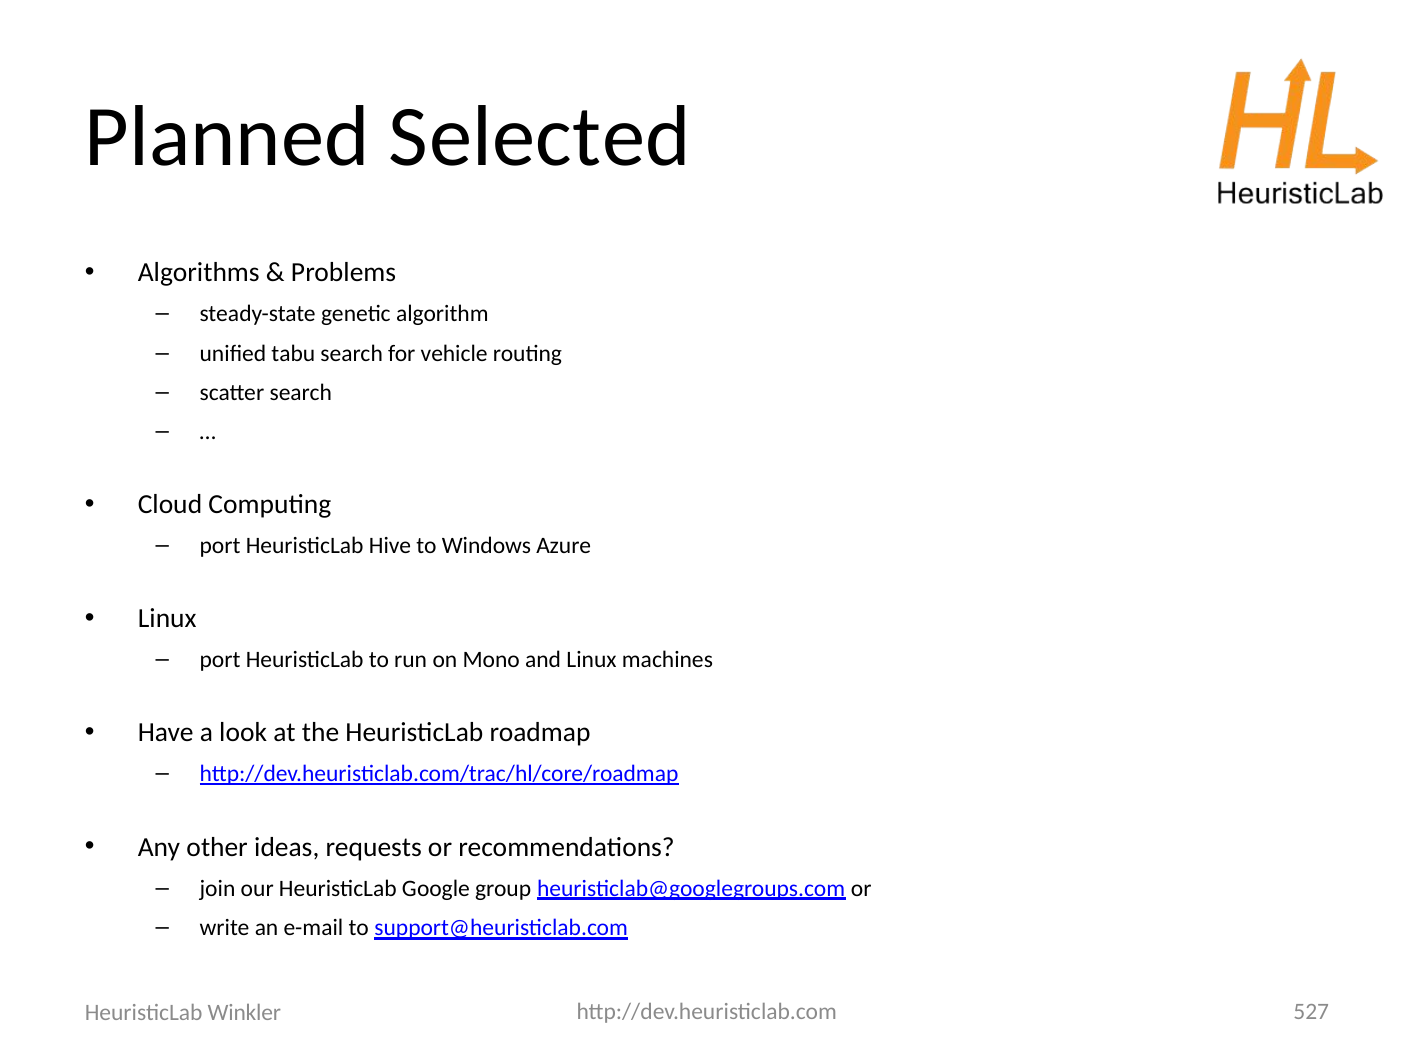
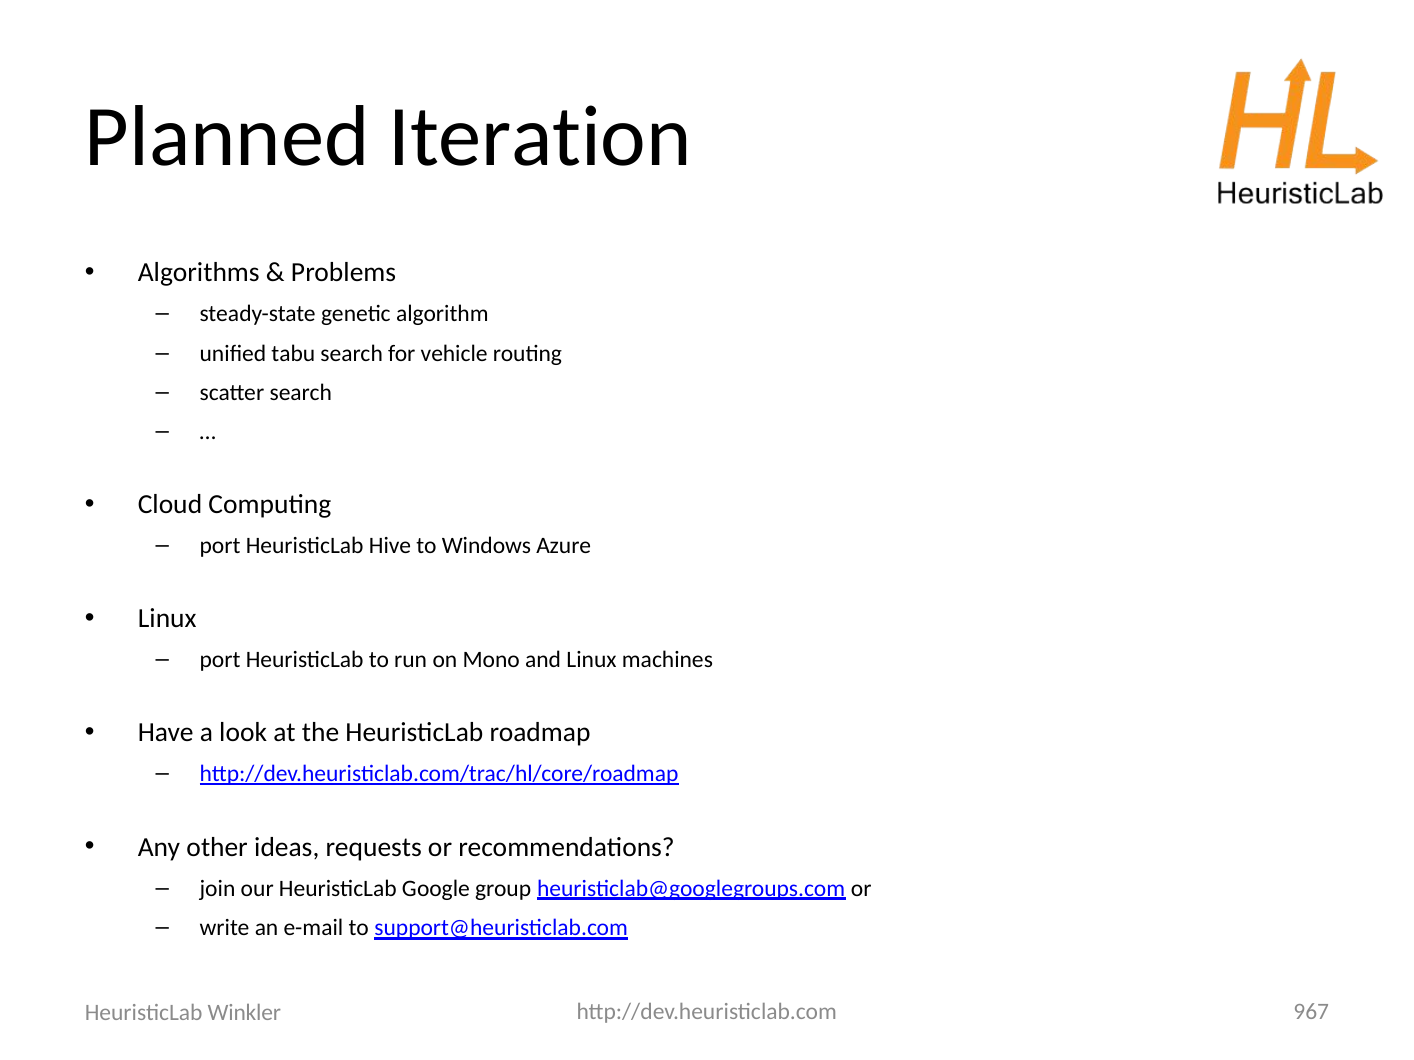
Selected: Selected -> Iteration
527: 527 -> 967
